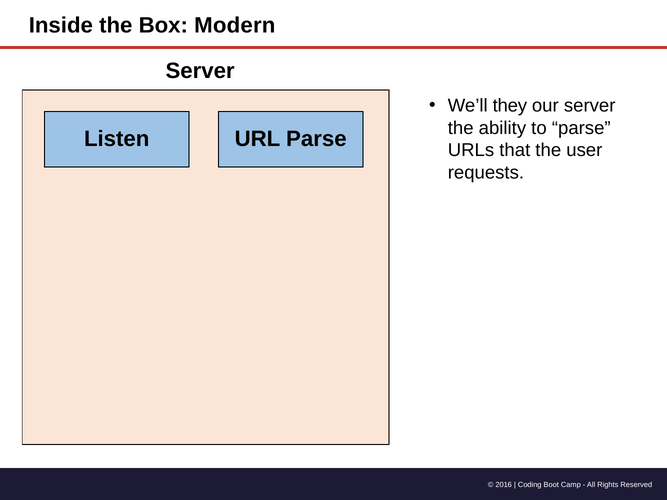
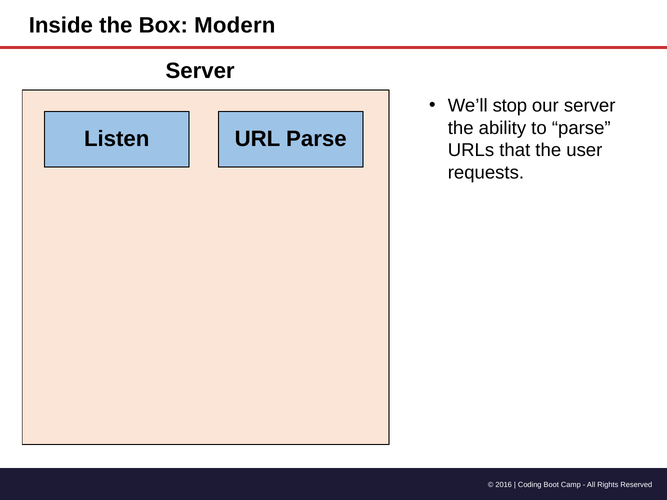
they: they -> stop
